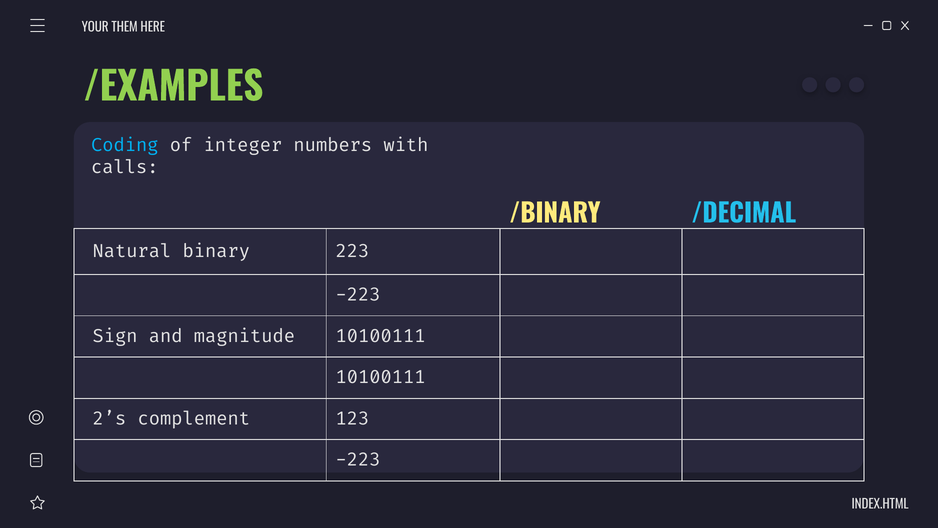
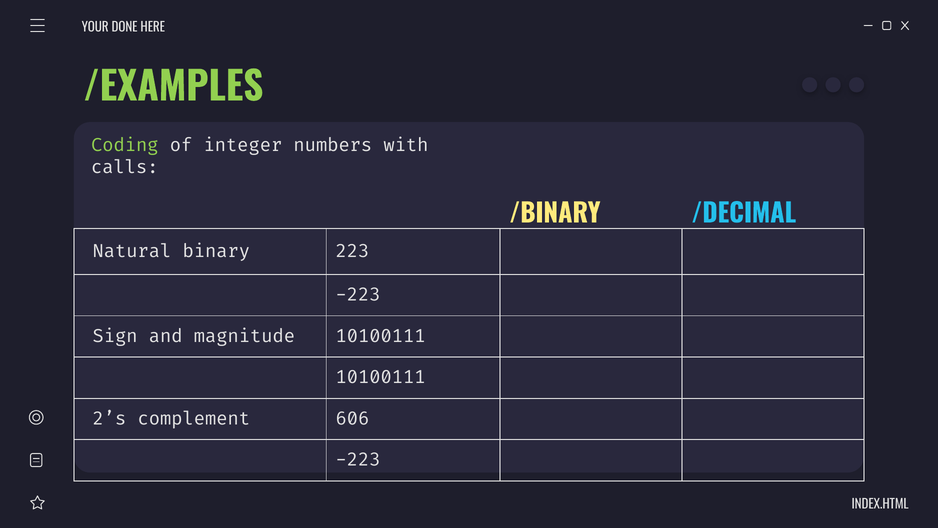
THEM: THEM -> DONE
Coding colour: light blue -> light green
123: 123 -> 606
